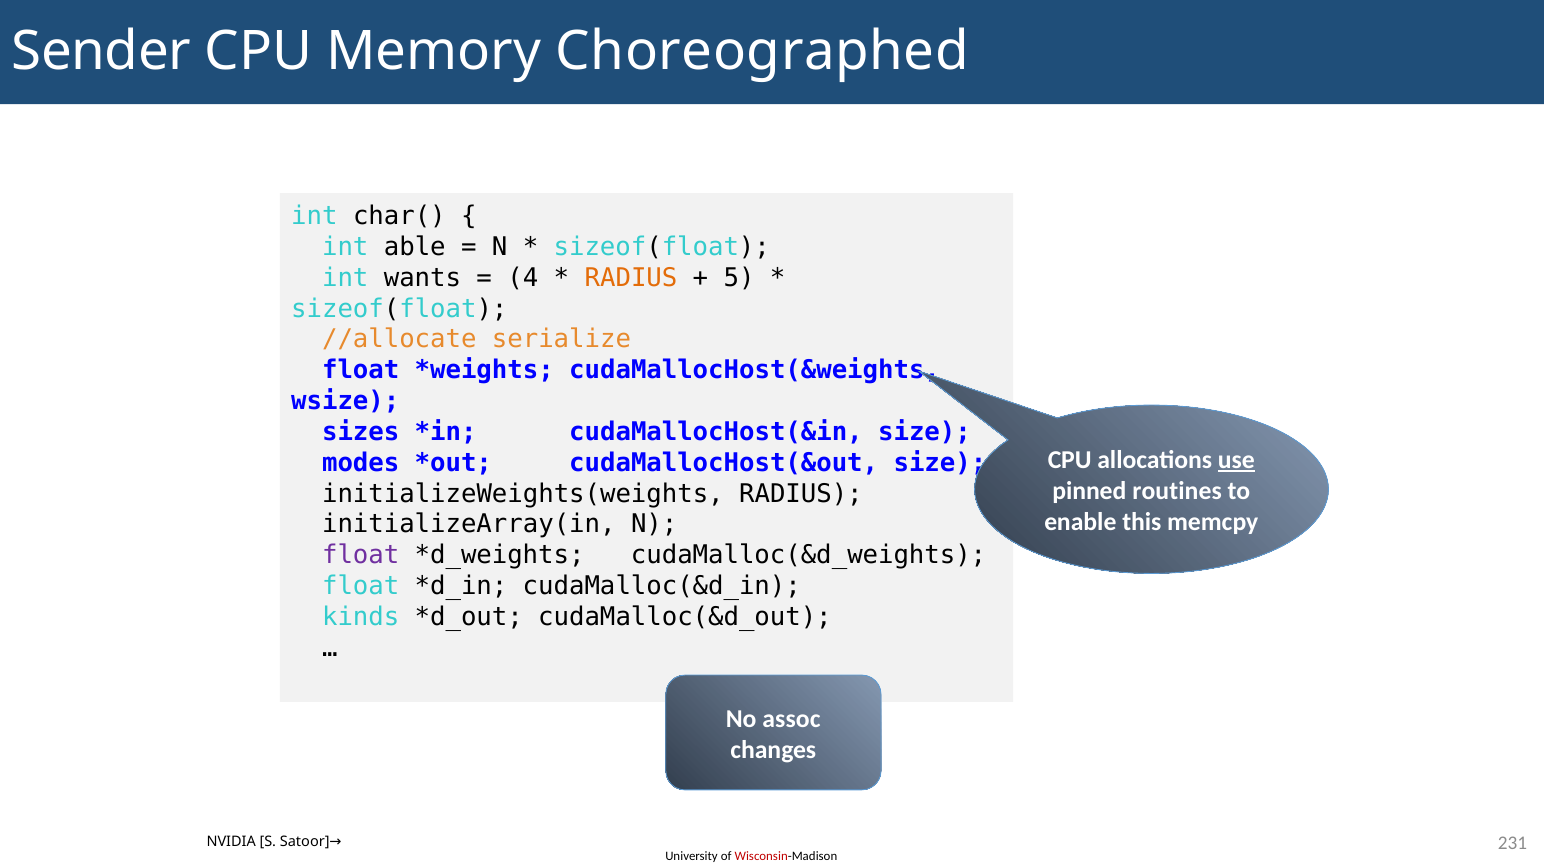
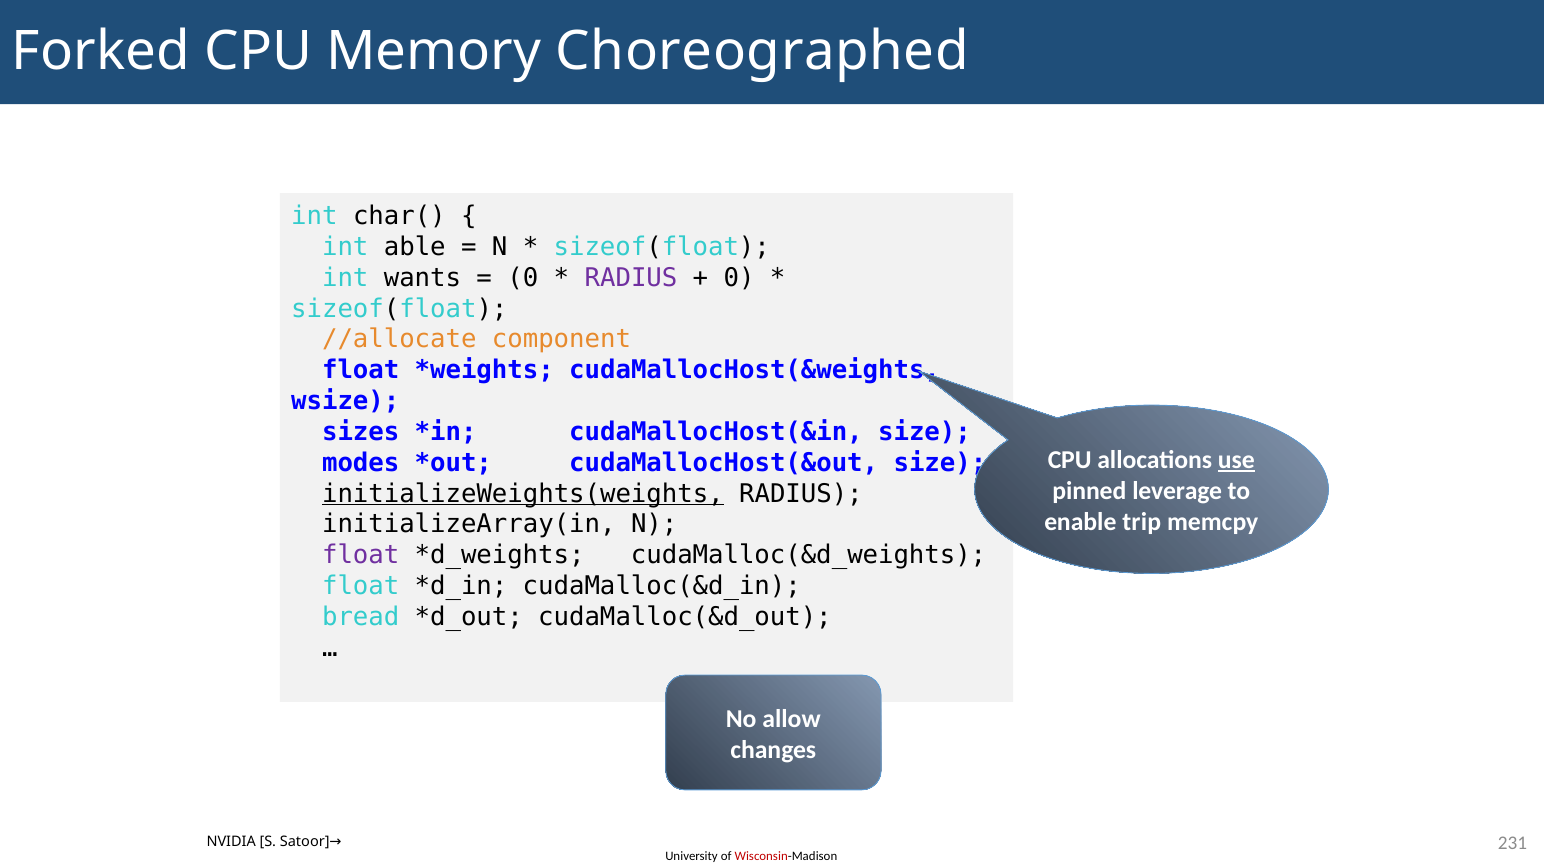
Sender: Sender -> Forked
4 at (523, 278): 4 -> 0
RADIUS at (631, 278) colour: orange -> purple
5 at (739, 278): 5 -> 0
serialize: serialize -> component
routines: routines -> leverage
initializeWeights(weights underline: none -> present
this: this -> trip
kinds: kinds -> bread
assoc: assoc -> allow
